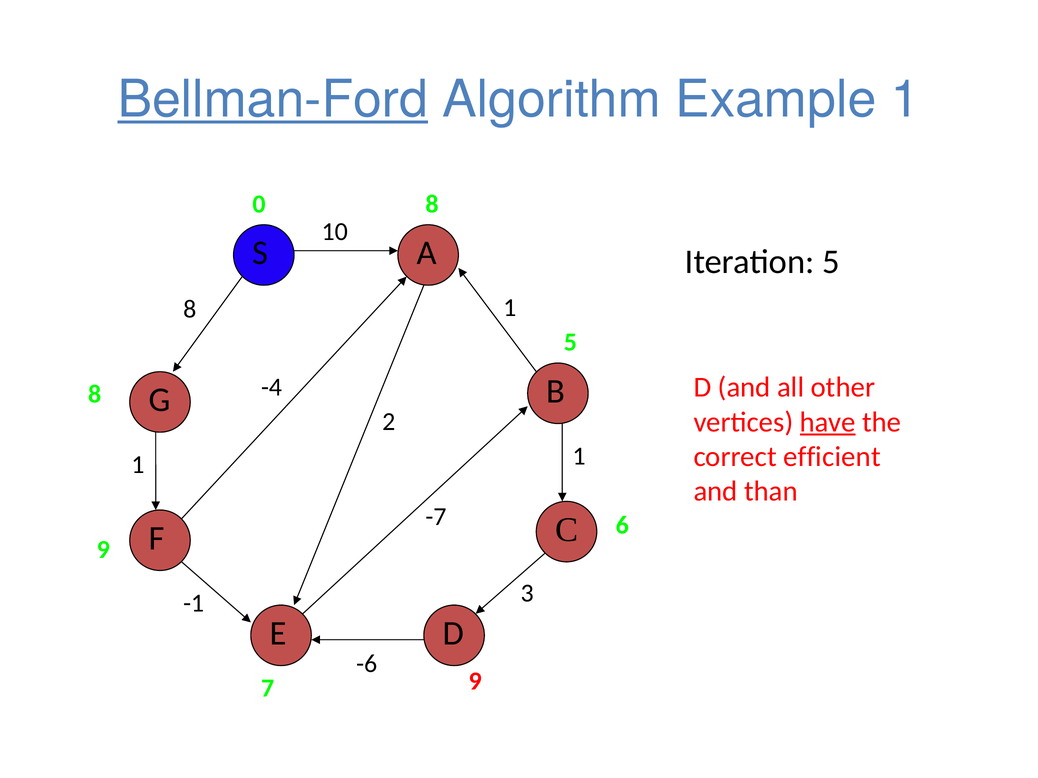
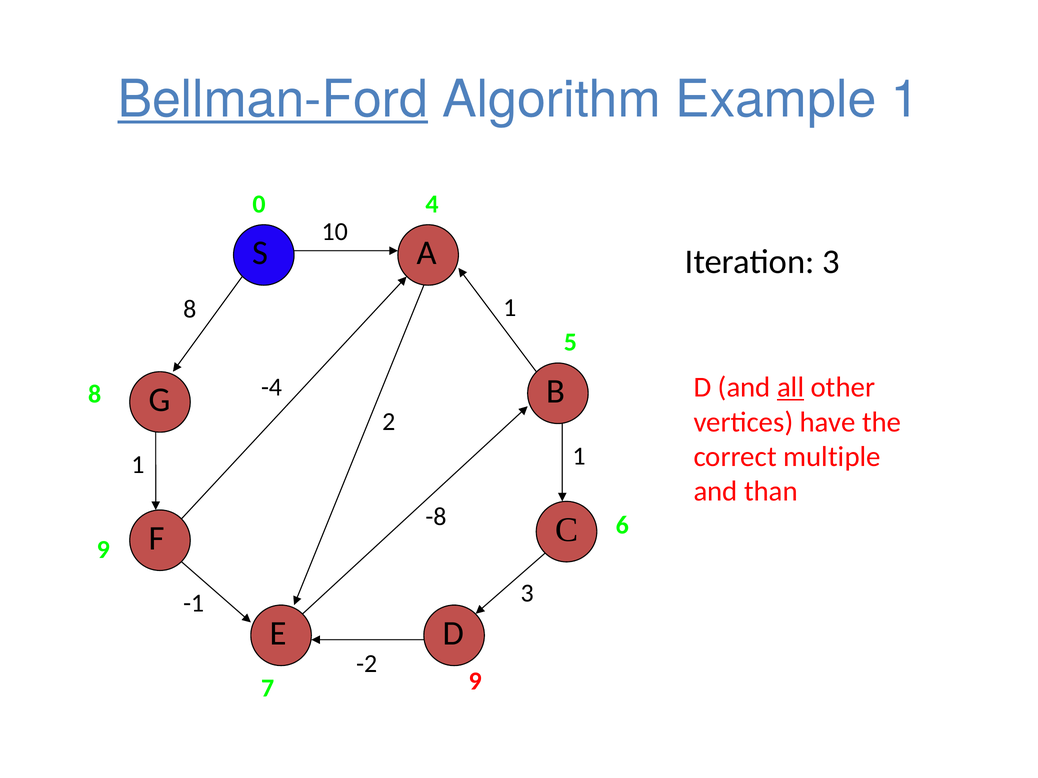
0 8: 8 -> 4
Iteration 5: 5 -> 3
all underline: none -> present
have underline: present -> none
efficient: efficient -> multiple
-7: -7 -> -8
-6: -6 -> -2
